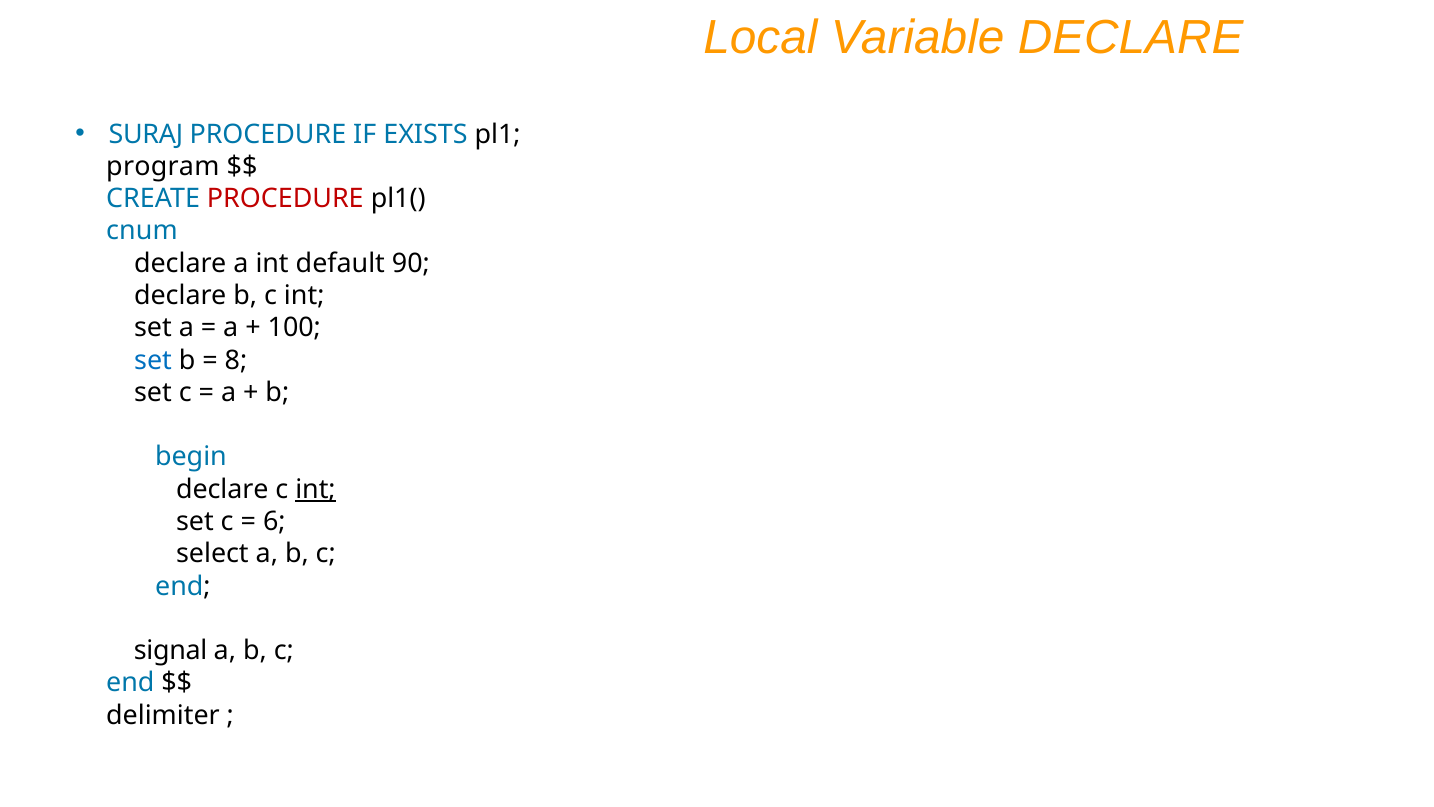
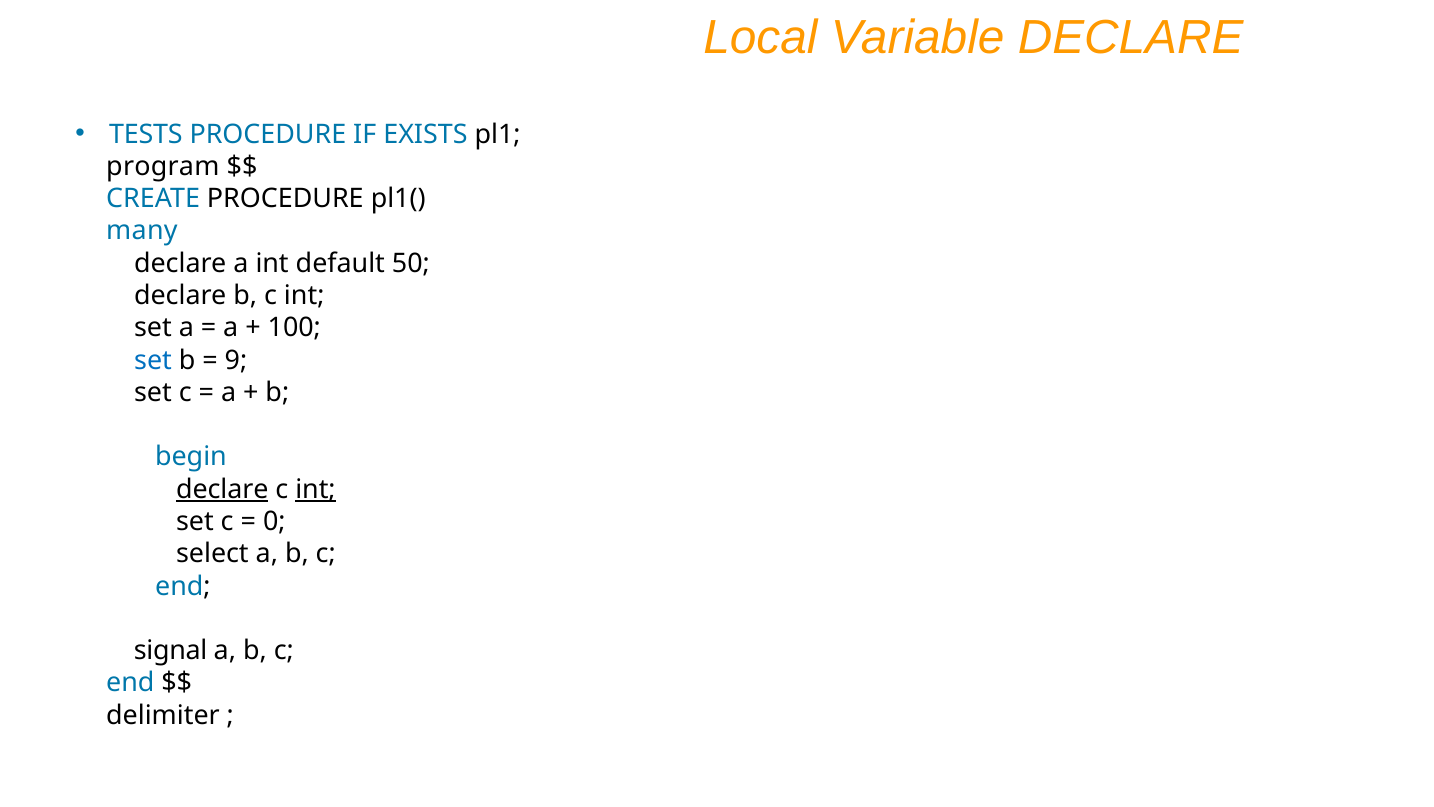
SURAJ: SURAJ -> TESTS
PROCEDURE at (285, 199) colour: red -> black
cnum: cnum -> many
90: 90 -> 50
8: 8 -> 9
declare at (222, 489) underline: none -> present
6: 6 -> 0
